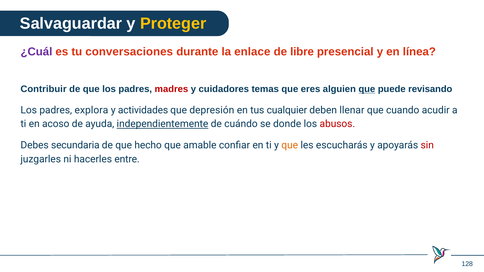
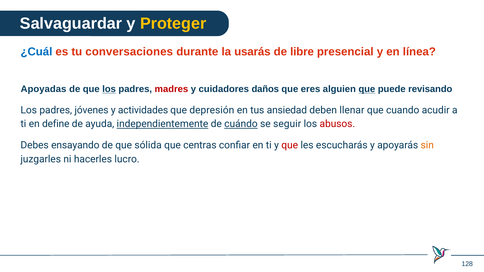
¿Cuál colour: purple -> blue
enlace: enlace -> usarás
Contribuir: Contribuir -> Apoyadas
los at (109, 89) underline: none -> present
temas: temas -> daños
explora: explora -> jóvenes
cualquier: cualquier -> ansiedad
acoso: acoso -> define
cuándo underline: none -> present
donde: donde -> seguir
secundaria: secundaria -> ensayando
hecho: hecho -> sólida
amable: amable -> centras
que at (290, 145) colour: orange -> red
sin colour: red -> orange
entre: entre -> lucro
